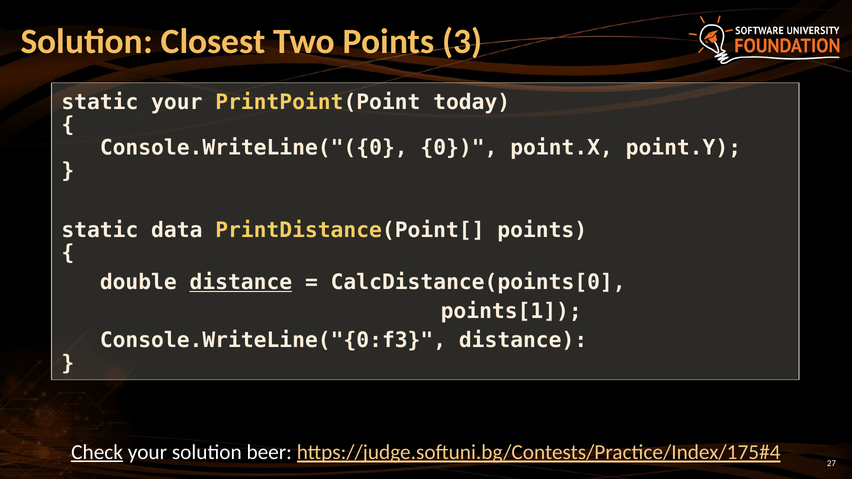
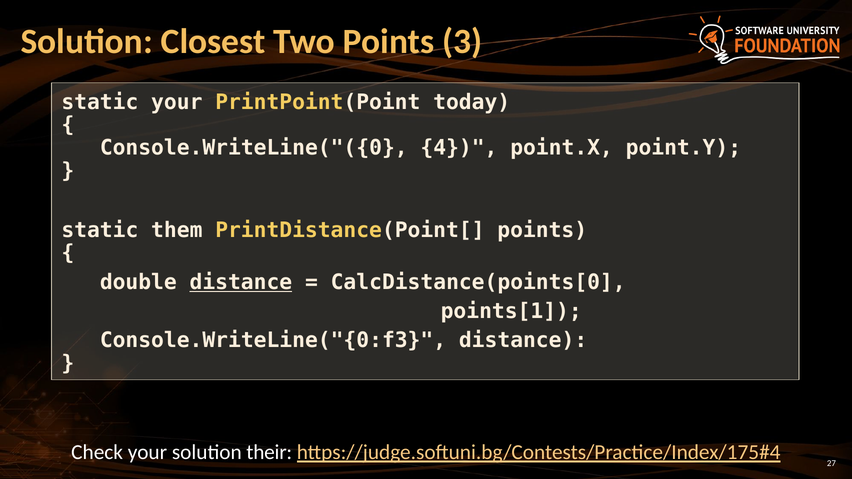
0: 0 -> 4
data: data -> them
Check underline: present -> none
beer: beer -> their
